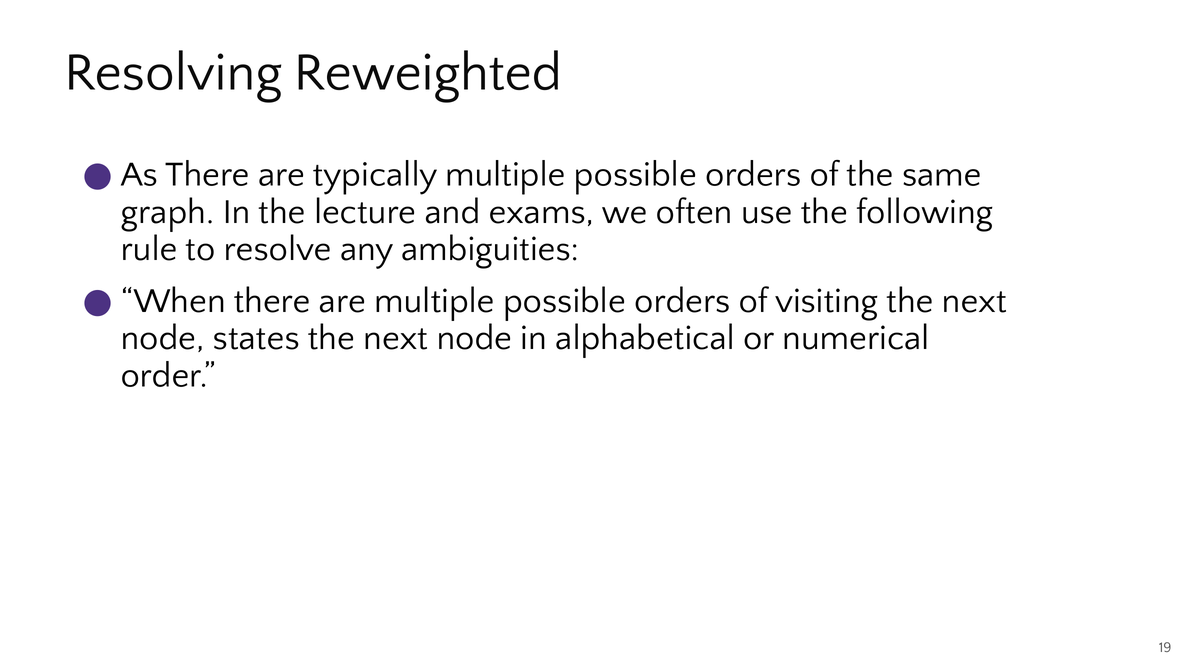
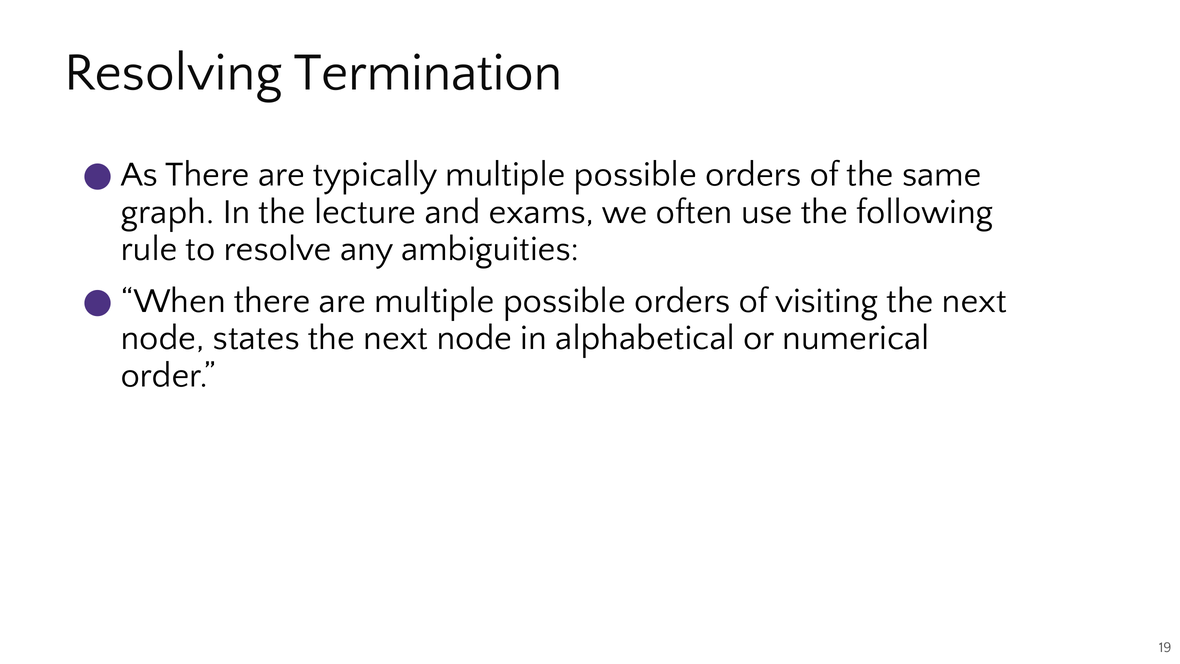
Reweighted: Reweighted -> Termination
